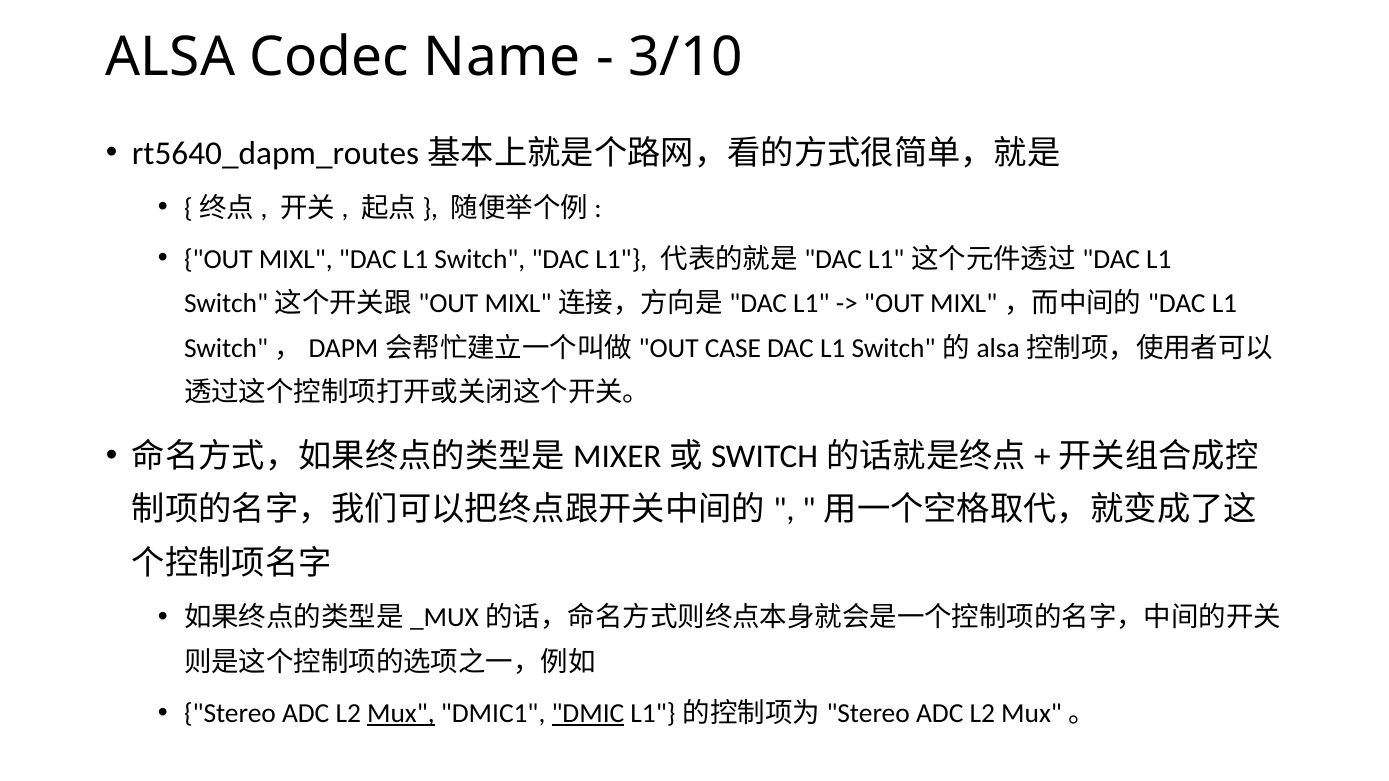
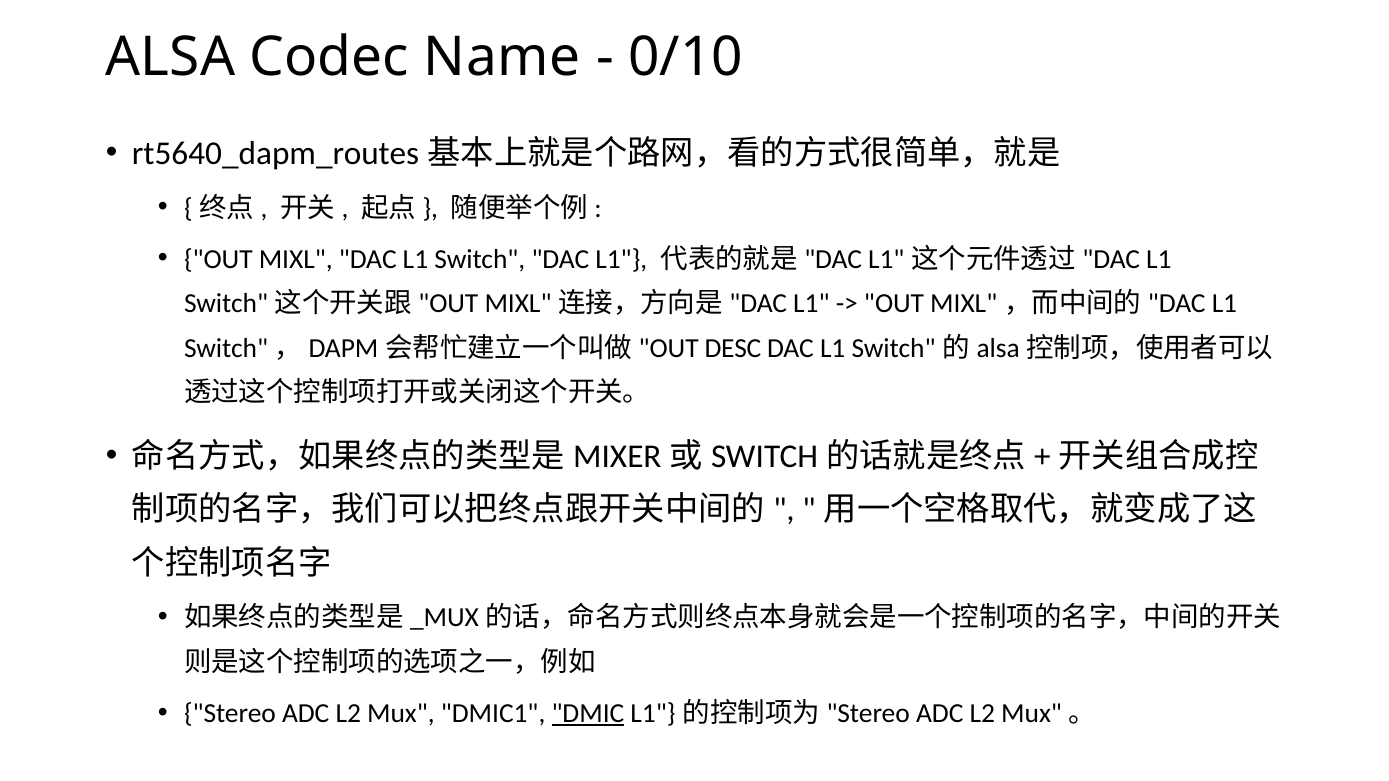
3/10: 3/10 -> 0/10
CASE: CASE -> DESC
Mux at (401, 714) underline: present -> none
